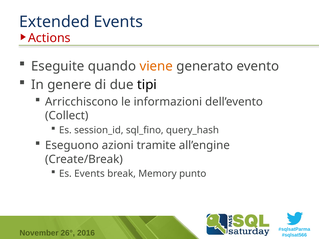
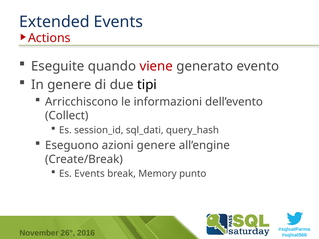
viene colour: orange -> red
sql_fino: sql_fino -> sql_dati
azioni tramite: tramite -> genere
